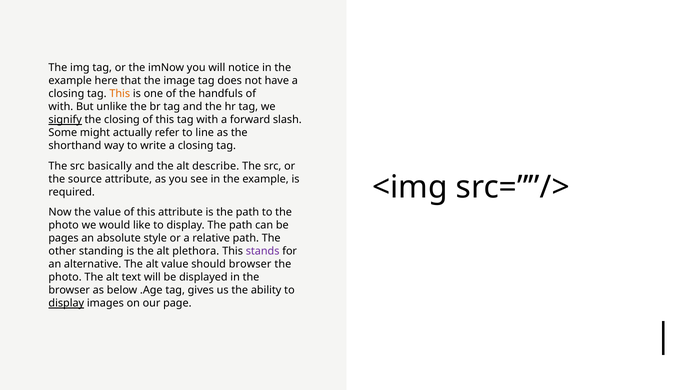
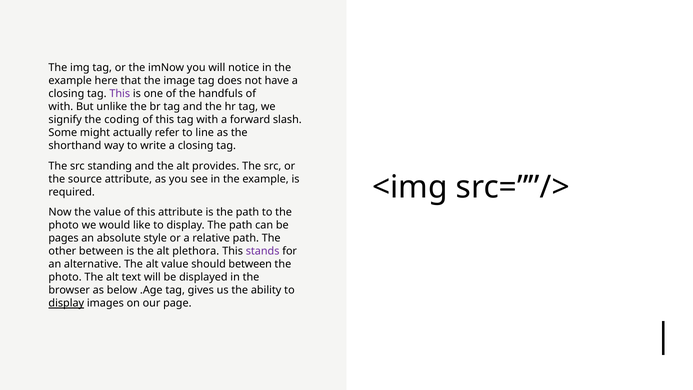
This at (120, 94) colour: orange -> purple
signify underline: present -> none
the closing: closing -> coding
basically: basically -> standing
describe: describe -> provides
other standing: standing -> between
should browser: browser -> between
